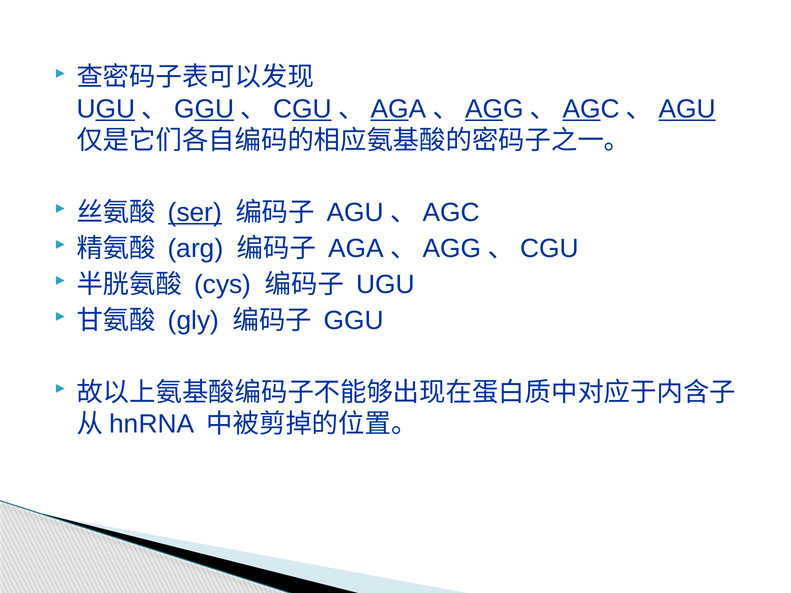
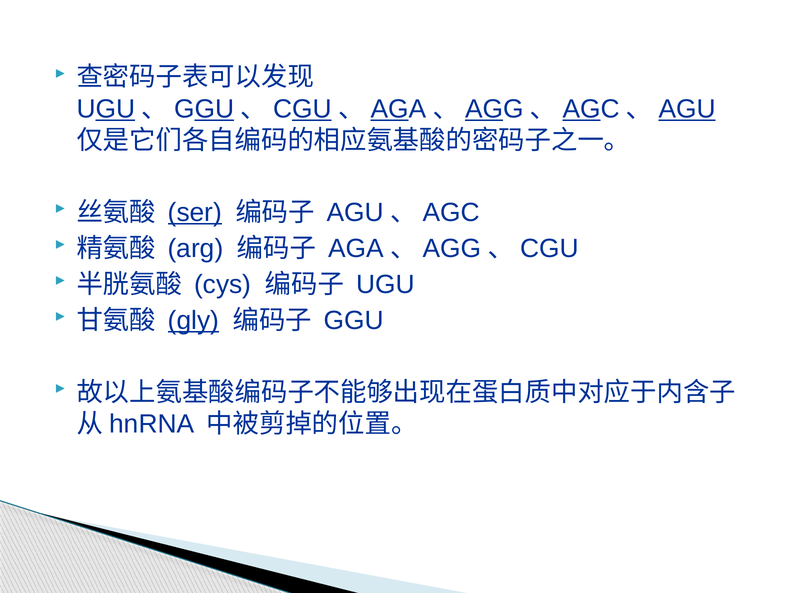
gly underline: none -> present
